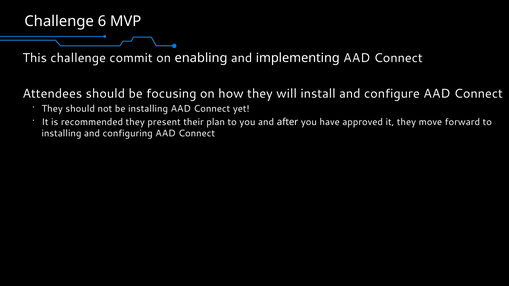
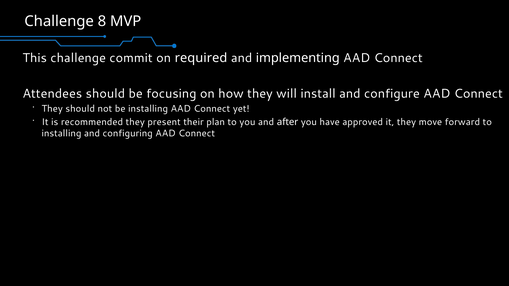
6: 6 -> 8
enabling: enabling -> required
